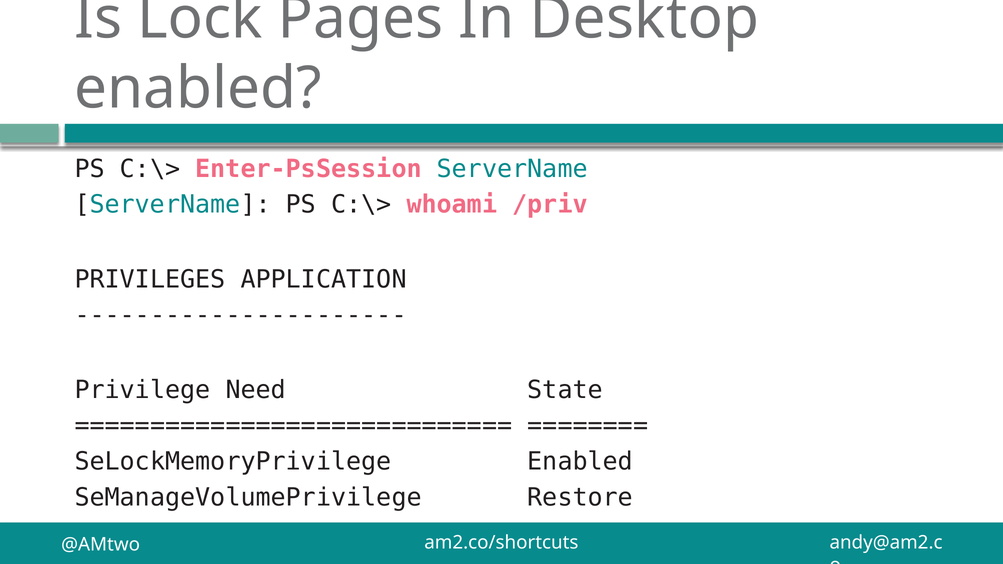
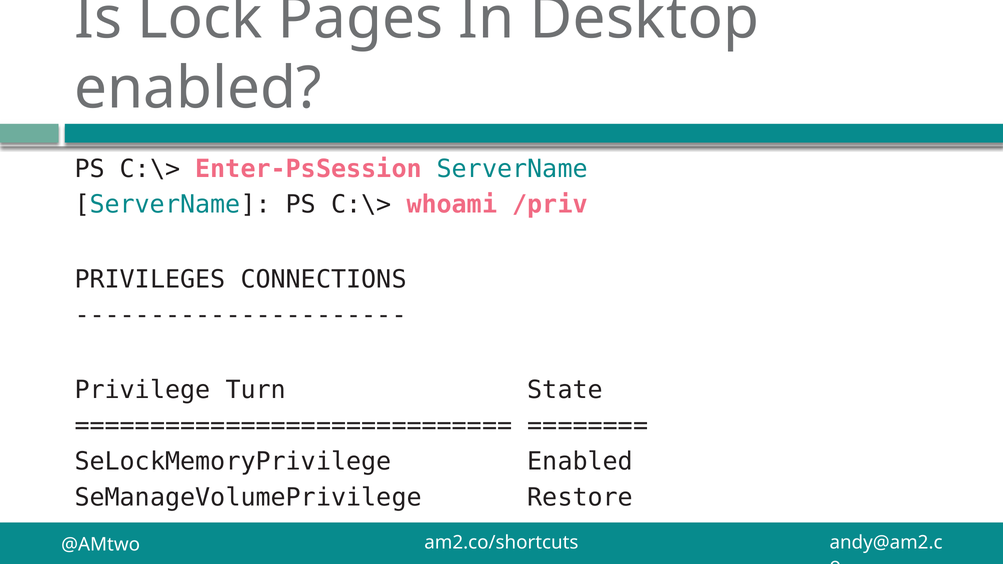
APPLICATION: APPLICATION -> CONNECTIONS
Need: Need -> Turn
